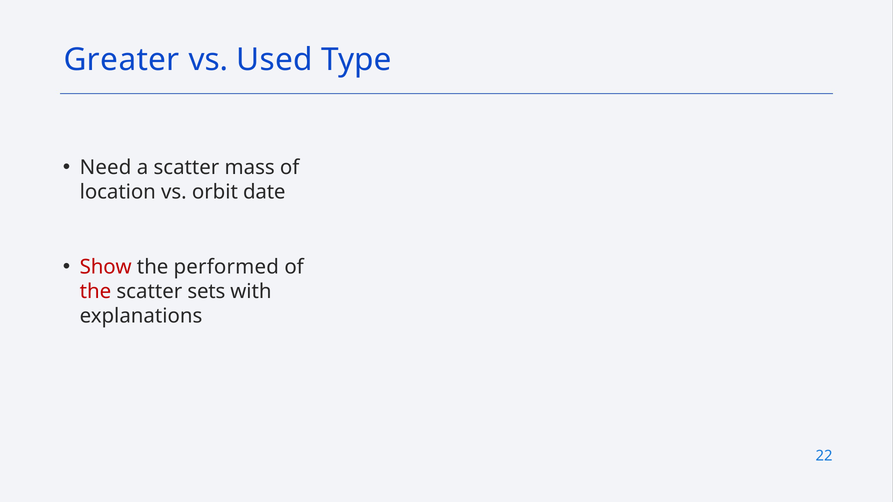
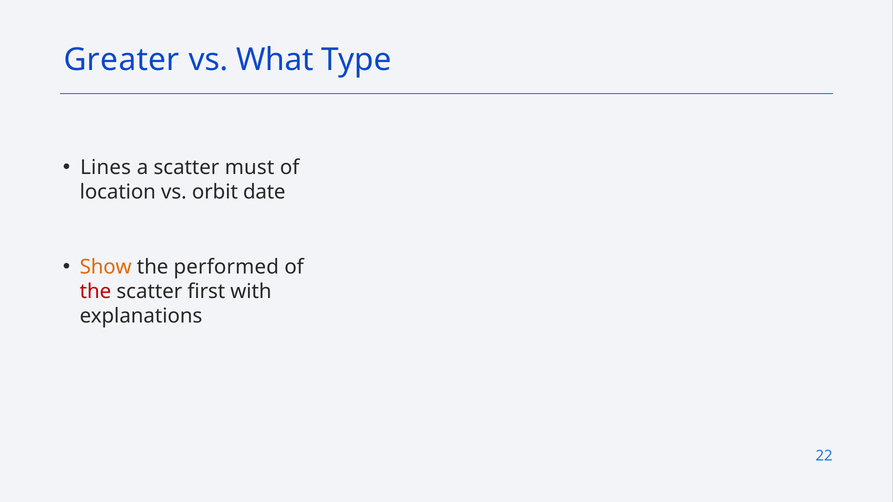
Used: Used -> What
Need: Need -> Lines
mass: mass -> must
Show colour: red -> orange
sets: sets -> first
